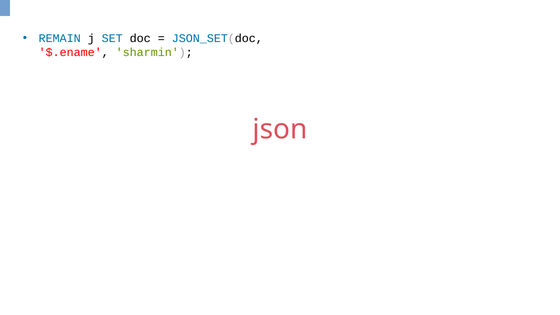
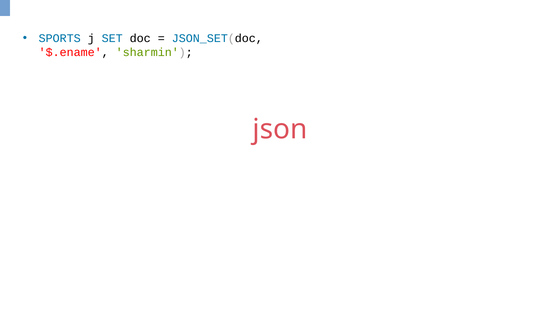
REMAIN: REMAIN -> SPORTS
